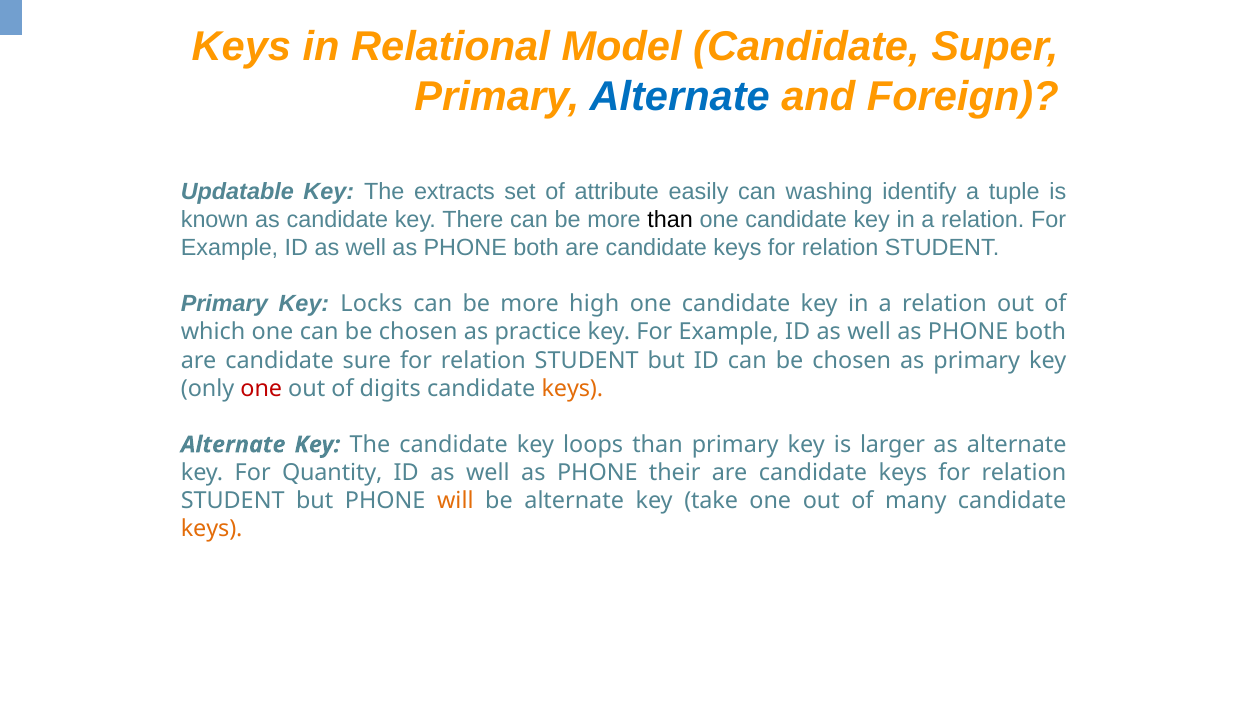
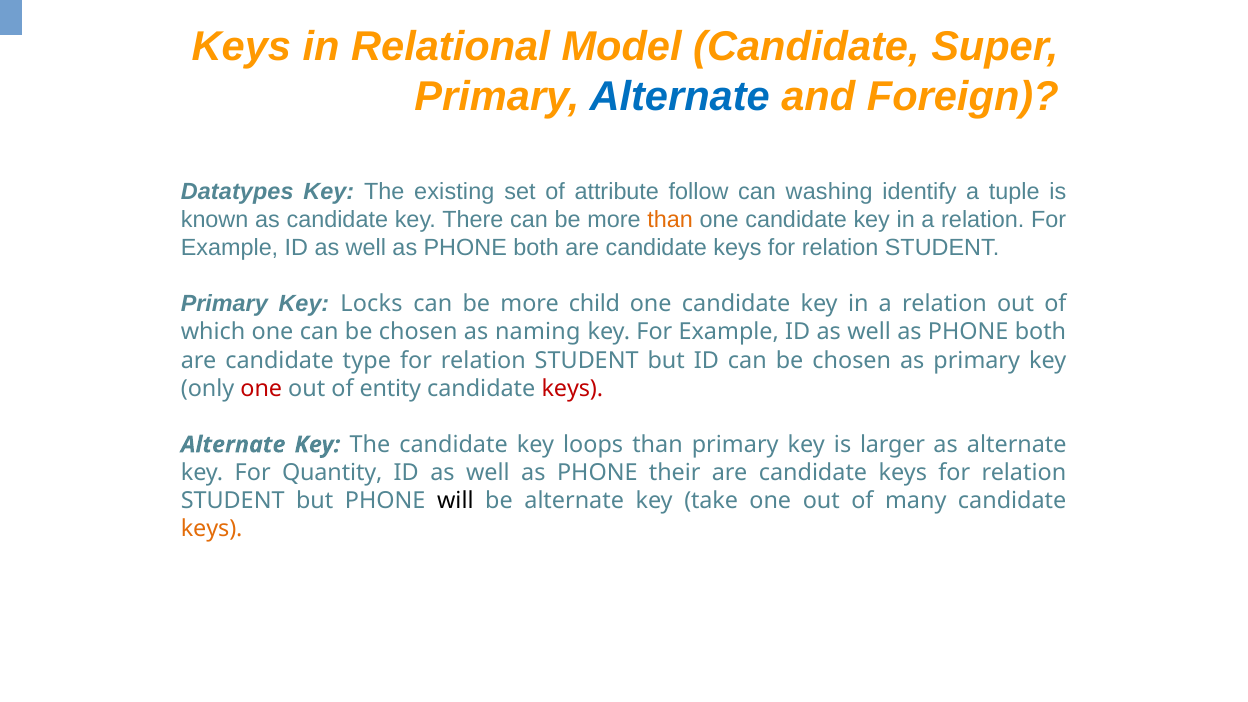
Updatable: Updatable -> Datatypes
extracts: extracts -> existing
easily: easily -> follow
than at (670, 220) colour: black -> orange
high: high -> child
practice: practice -> naming
sure: sure -> type
digits: digits -> entity
keys at (572, 388) colour: orange -> red
will colour: orange -> black
